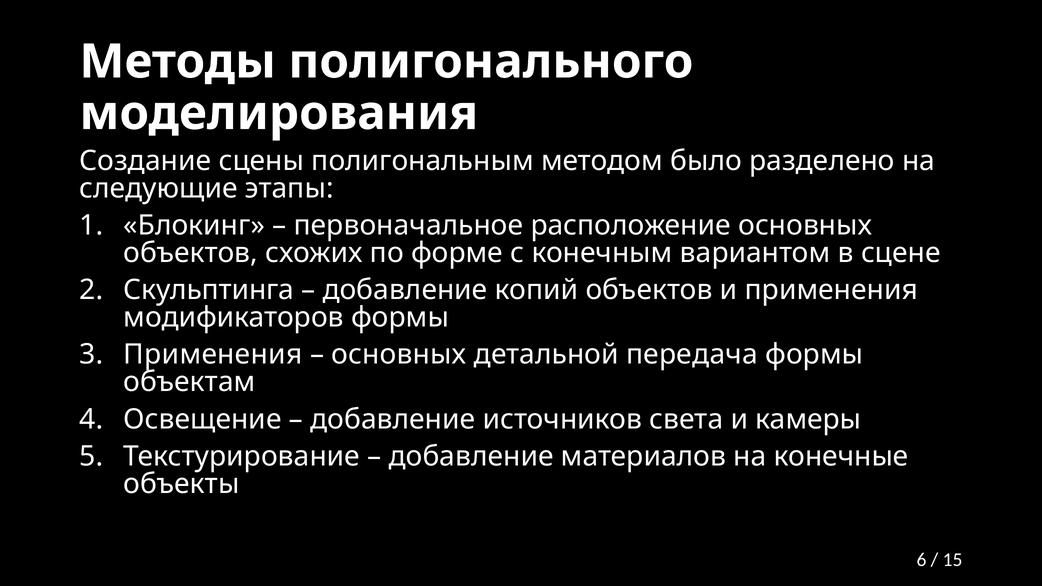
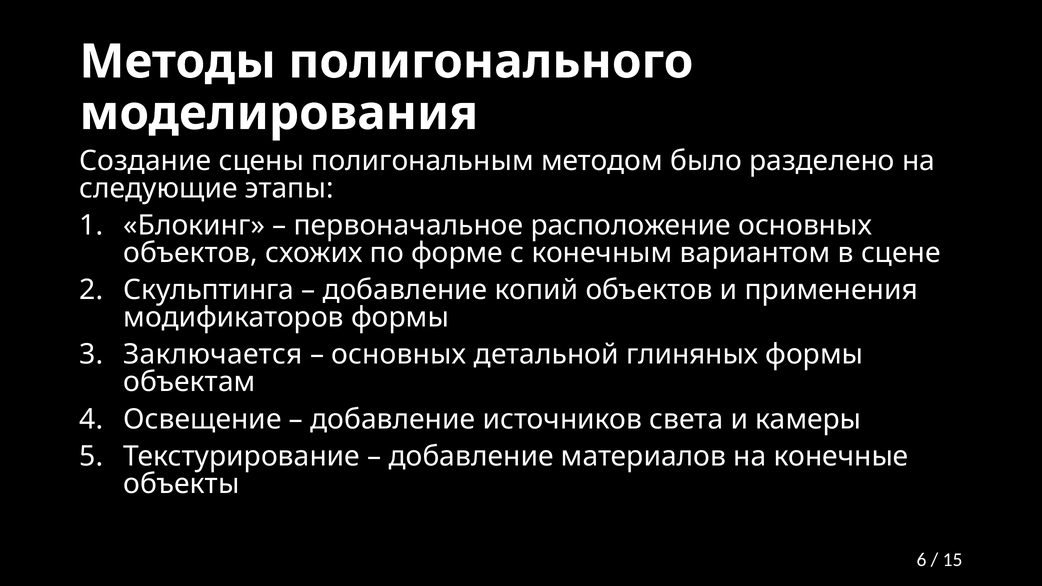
Применения at (213, 355): Применения -> Заключается
передача: передача -> глиняных
